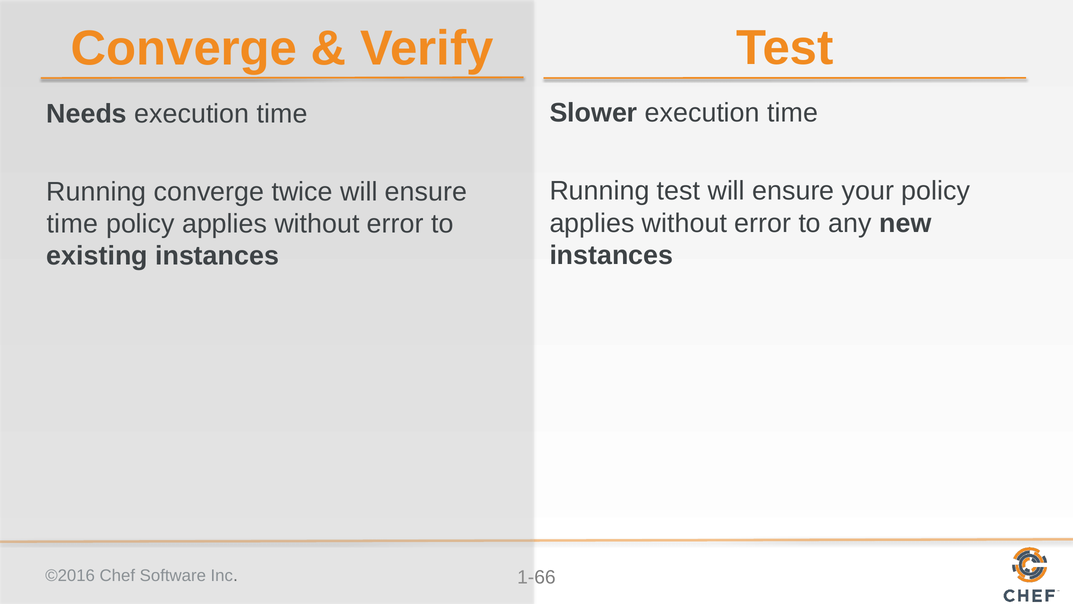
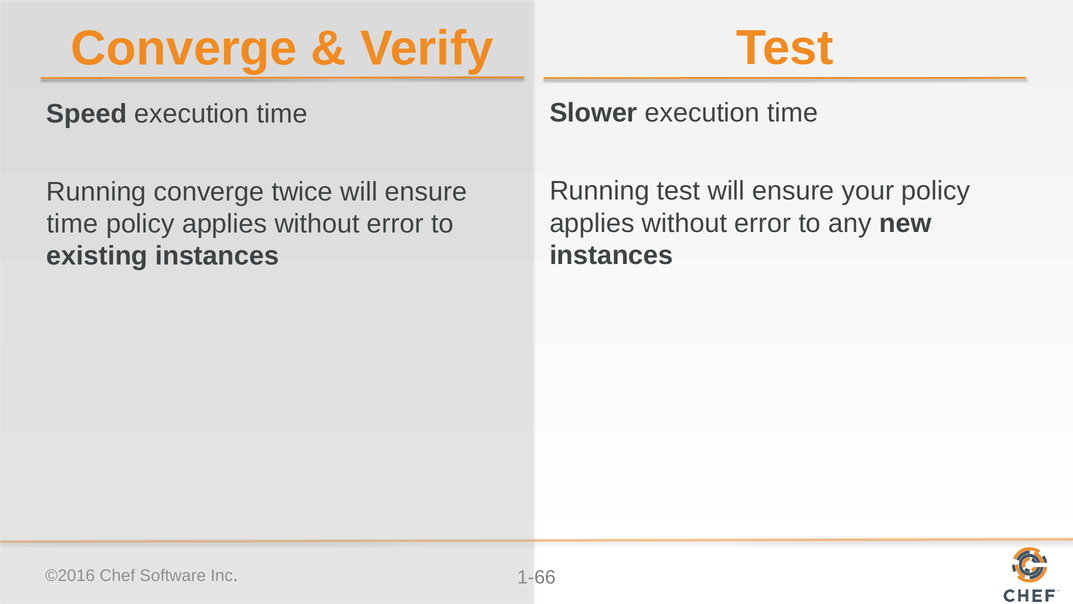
Needs: Needs -> Speed
